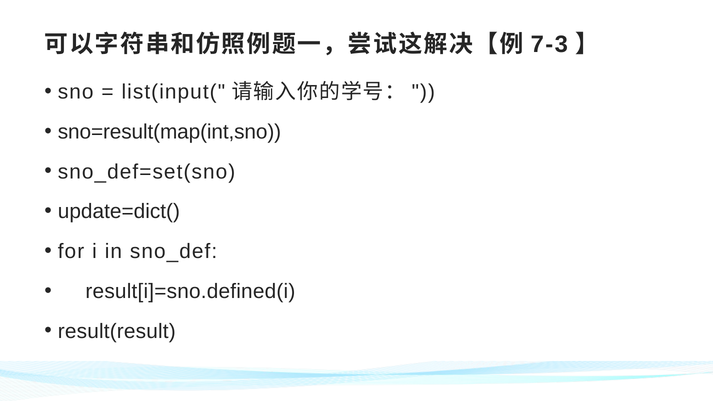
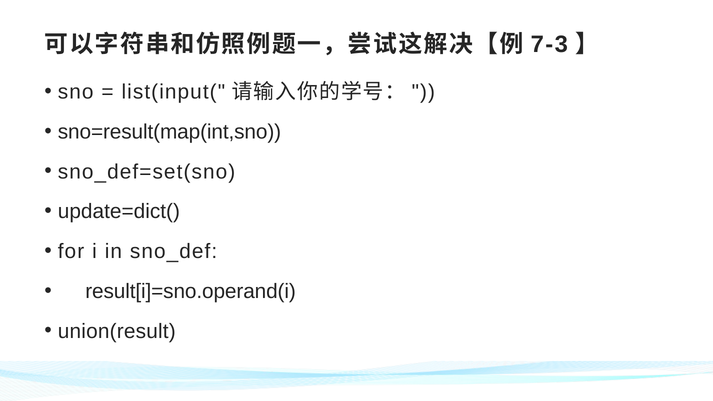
result[i]=sno.defined(i: result[i]=sno.defined(i -> result[i]=sno.operand(i
result(result: result(result -> union(result
